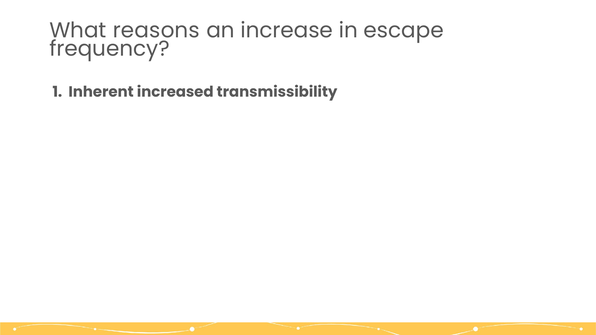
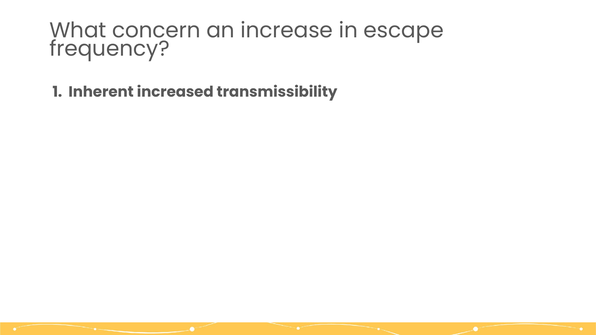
reasons: reasons -> concern
